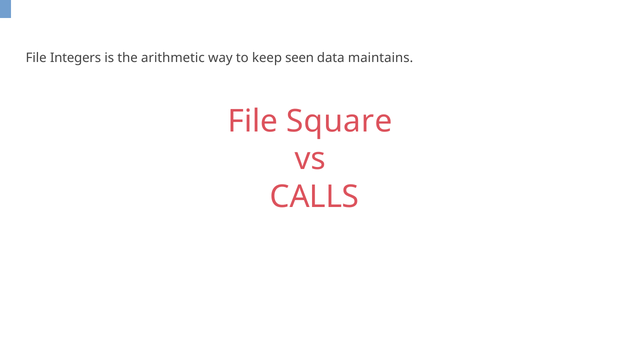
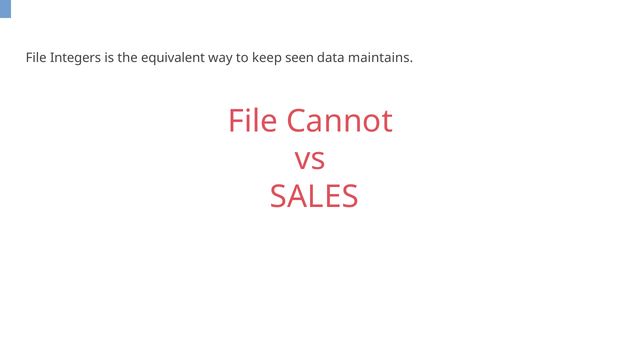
arithmetic: arithmetic -> equivalent
Square: Square -> Cannot
CALLS: CALLS -> SALES
